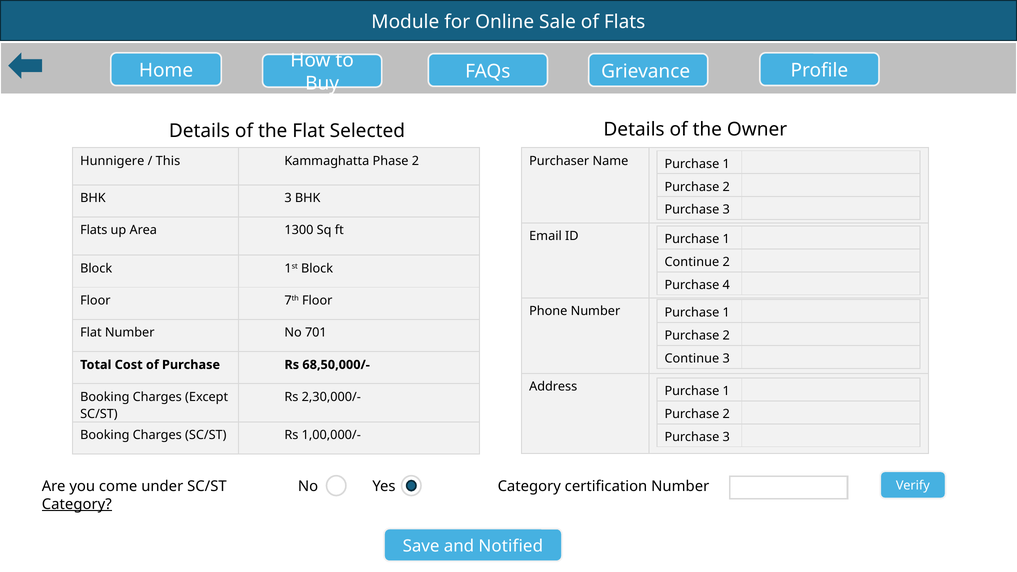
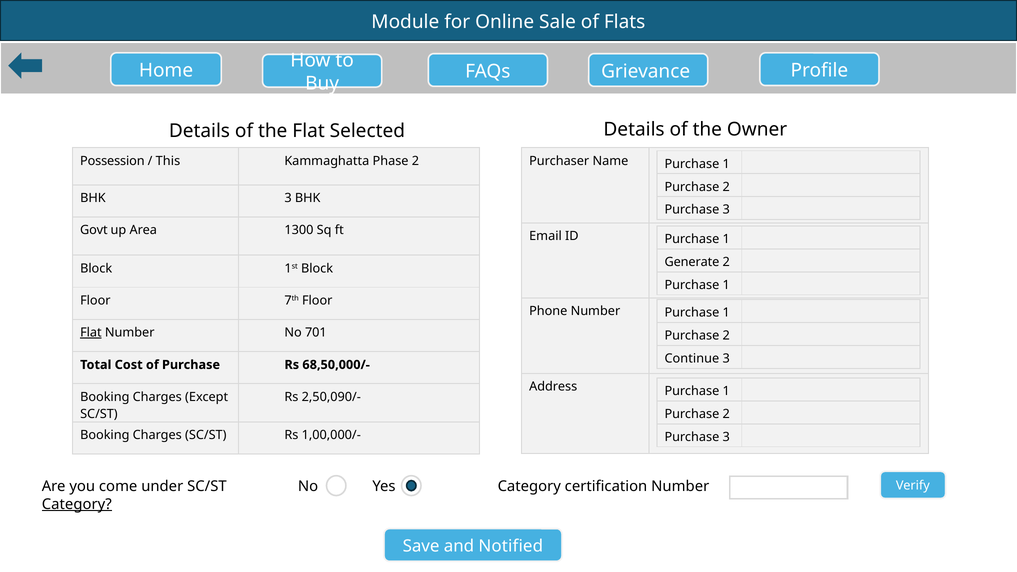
Hunnigere: Hunnigere -> Possession
Flats at (94, 230): Flats -> Govt
Continue at (692, 262): Continue -> Generate
4 at (726, 285): 4 -> 1
Flat at (91, 333) underline: none -> present
2,30,000/-: 2,30,000/- -> 2,50,090/-
